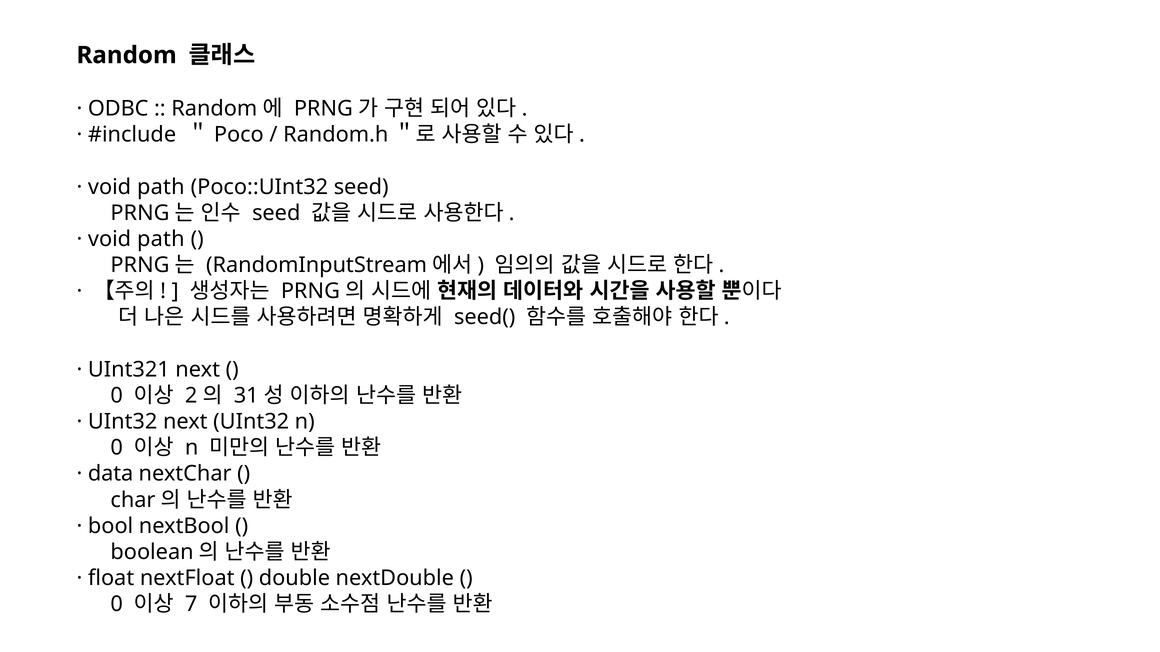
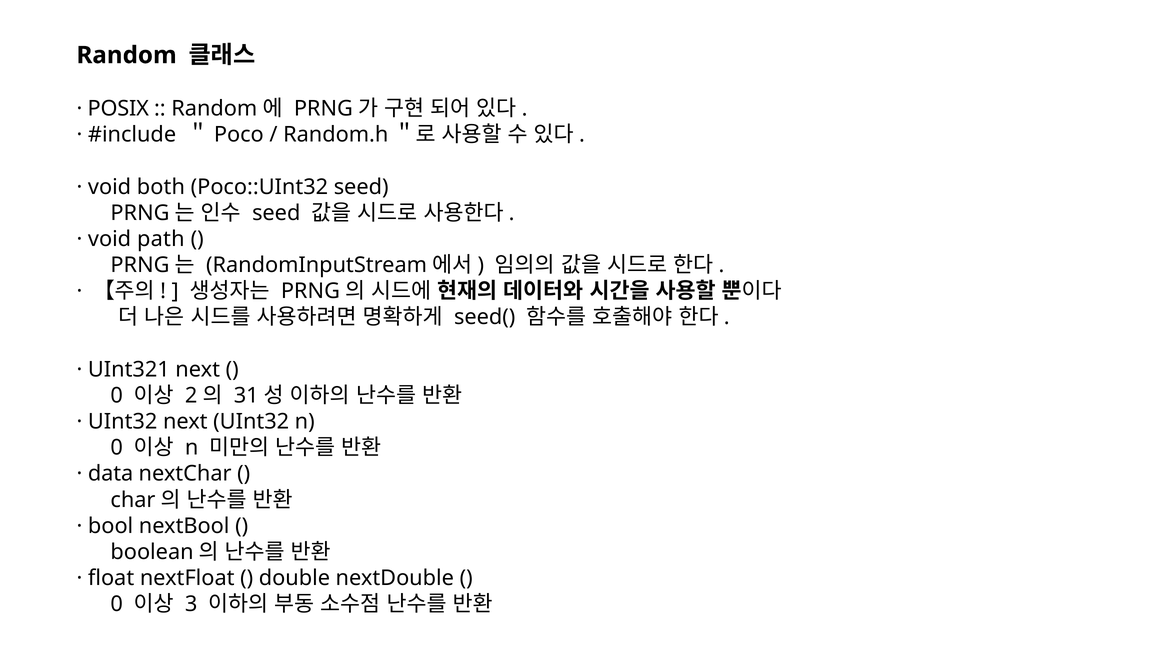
ODBC: ODBC -> POSIX
path at (161, 187): path -> both
7: 7 -> 3
